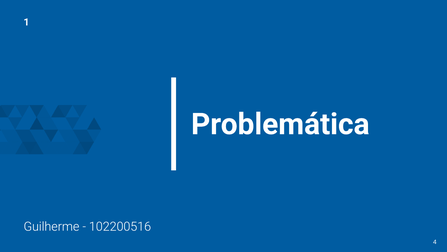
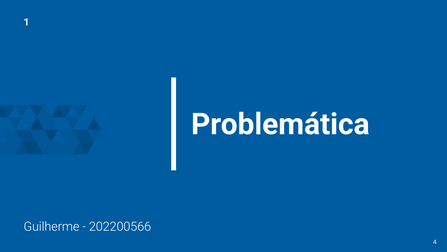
102200516: 102200516 -> 202200566
